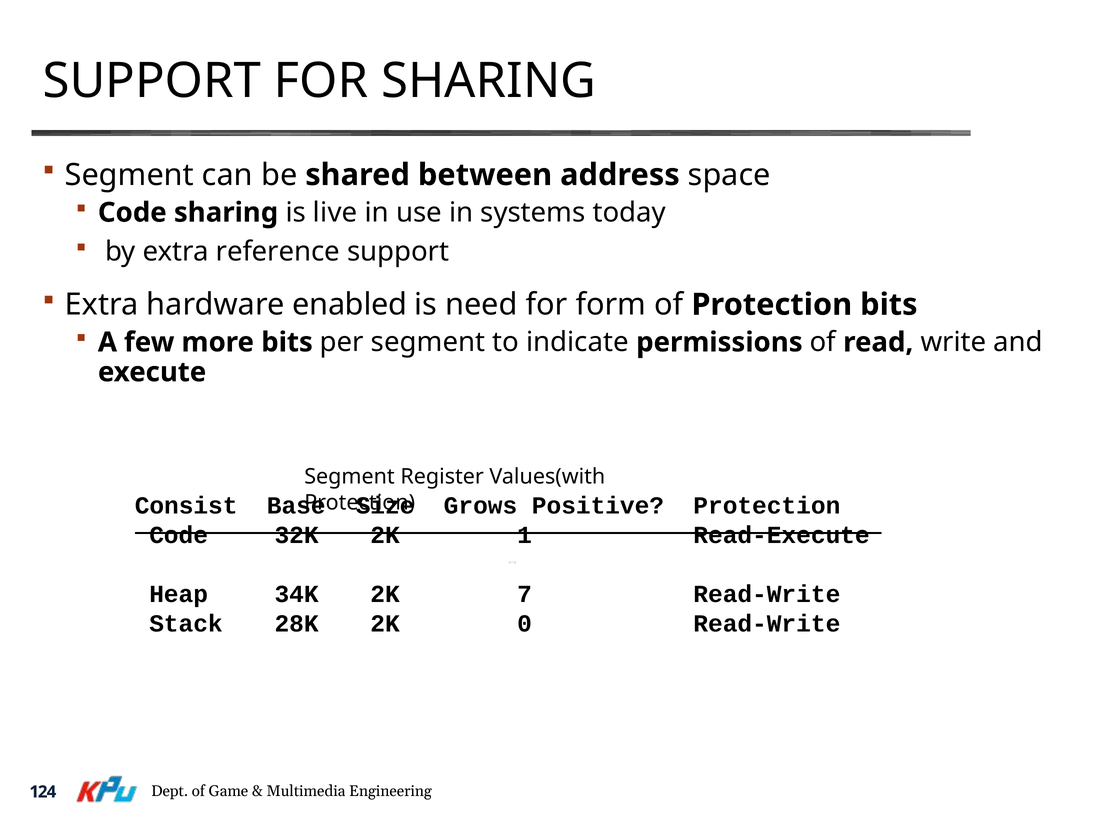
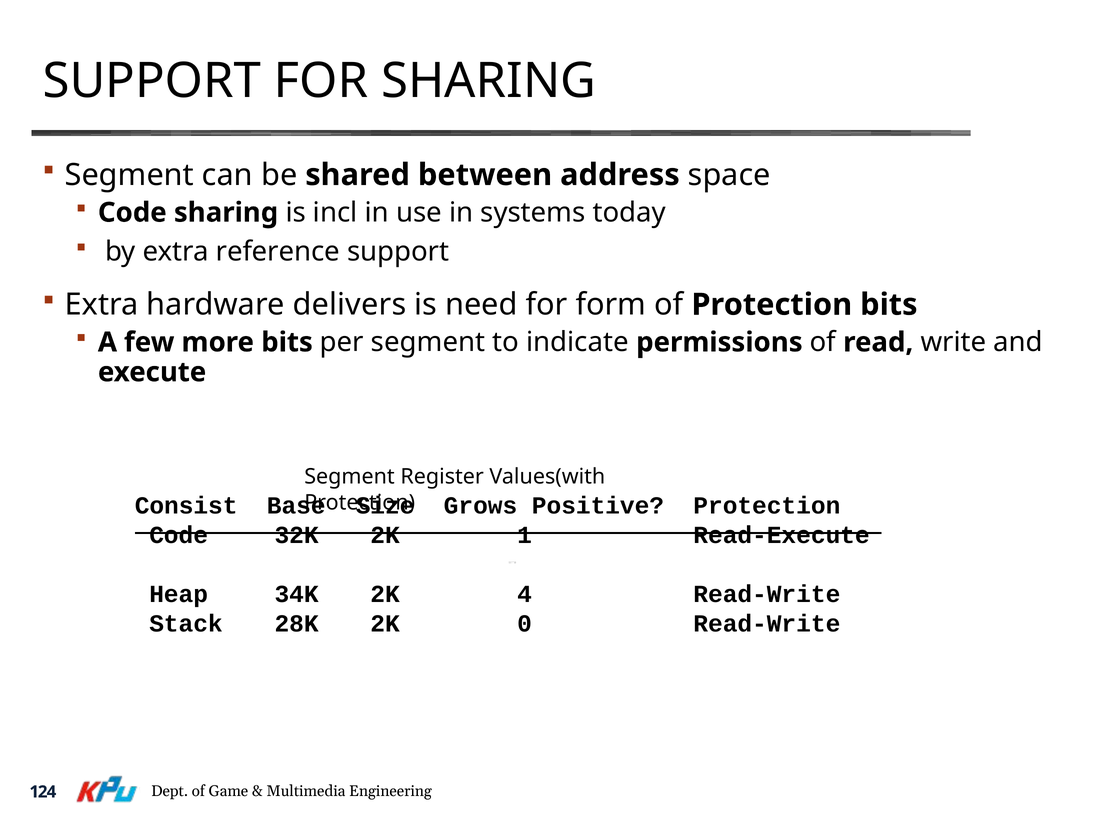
live: live -> incl
enabled: enabled -> delivers
7: 7 -> 4
